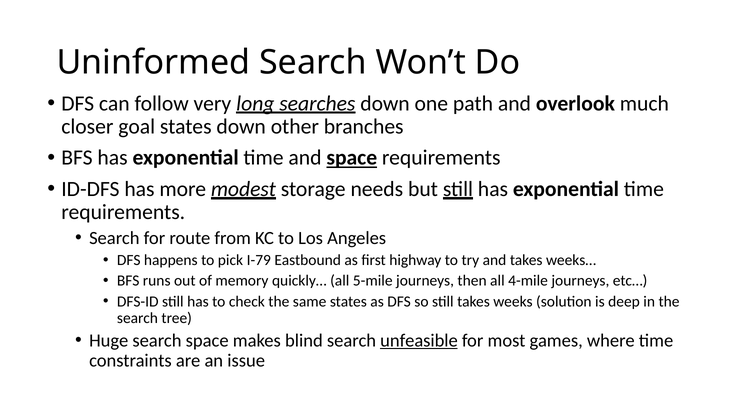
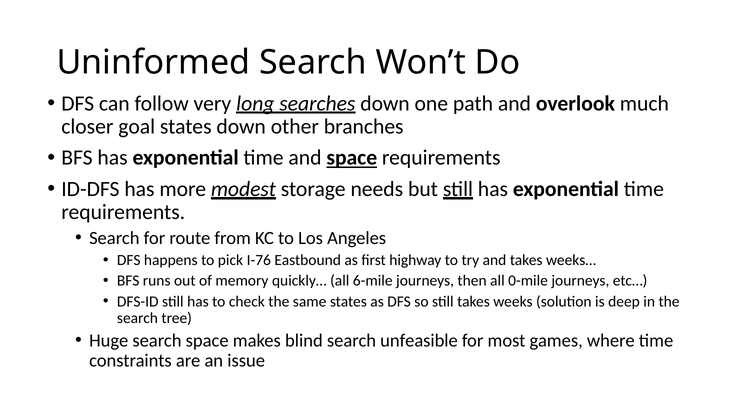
I-79: I-79 -> I-76
5-mile: 5-mile -> 6-mile
4-mile: 4-mile -> 0-mile
unfeasible underline: present -> none
